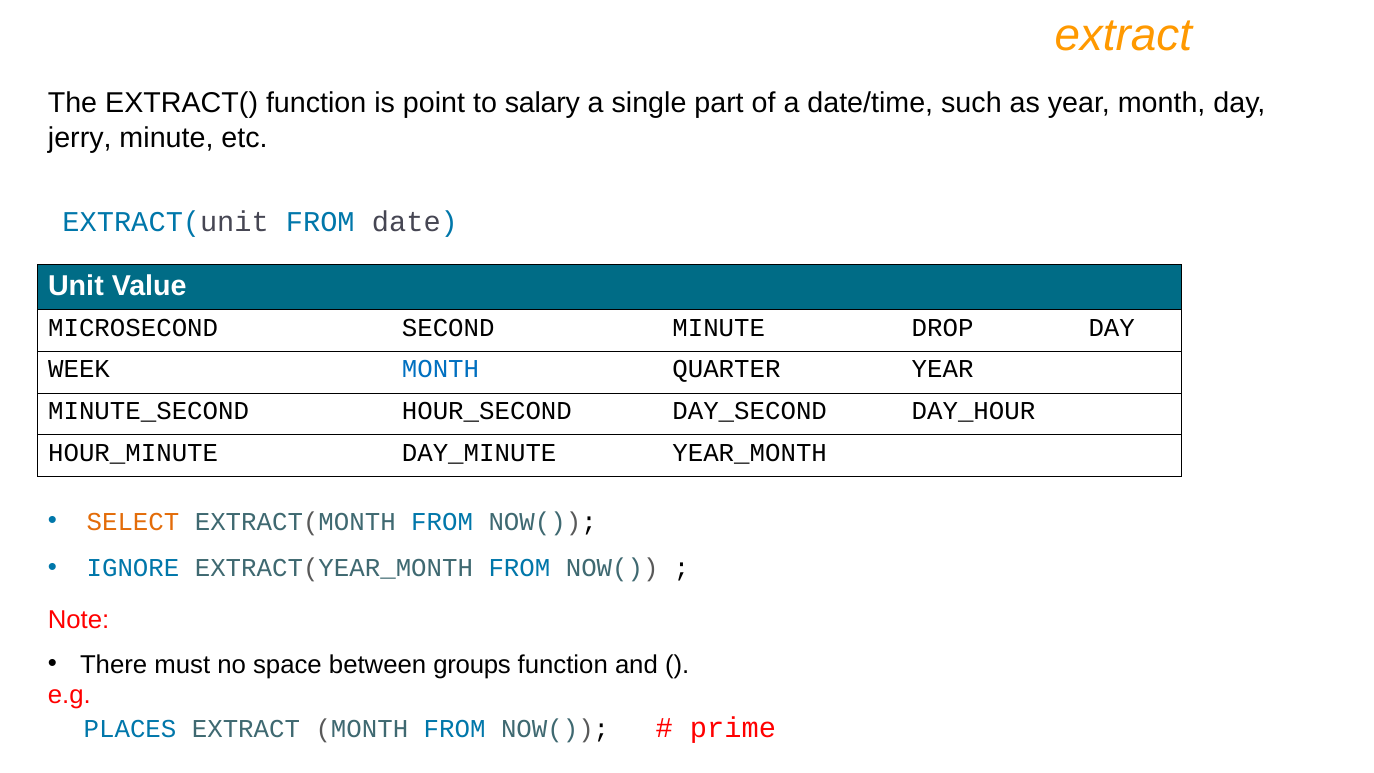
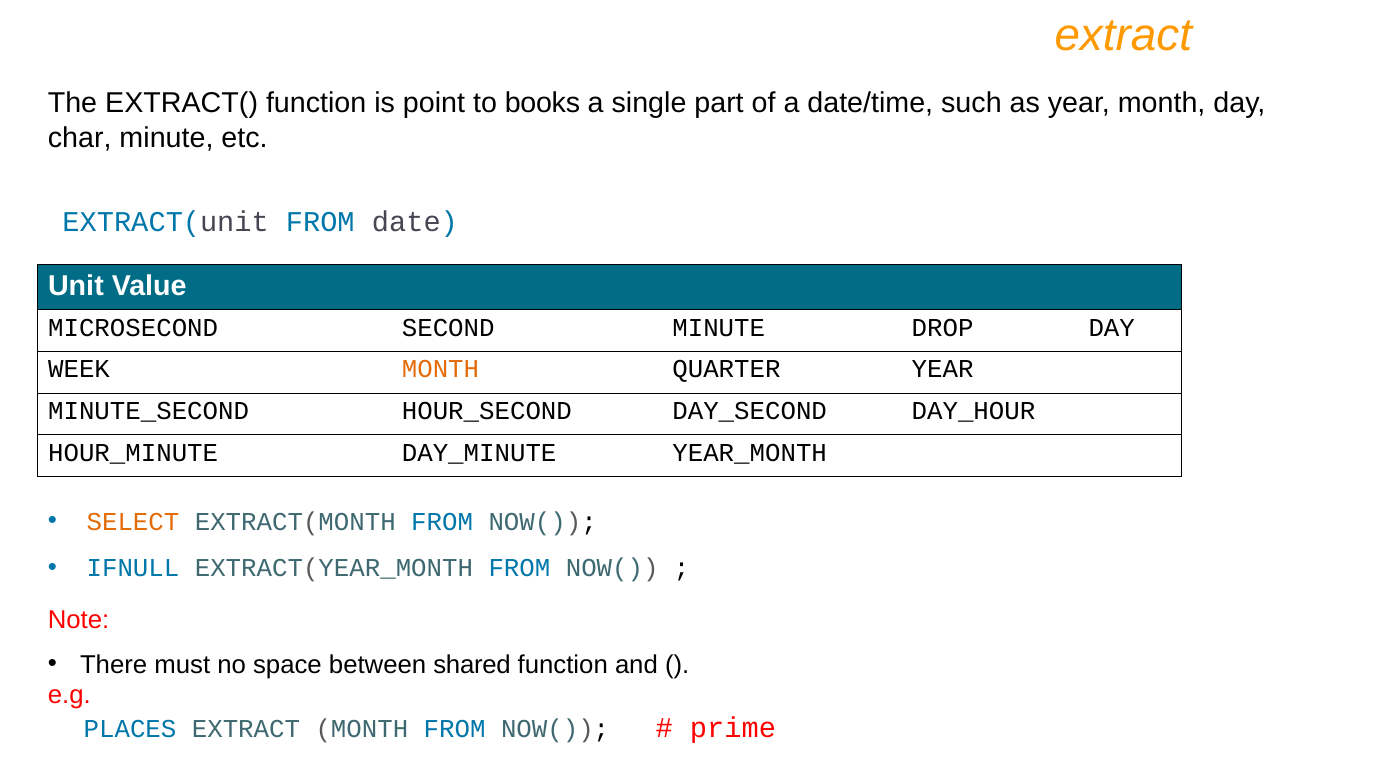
salary: salary -> books
jerry: jerry -> char
MONTH at (440, 369) colour: blue -> orange
IGNORE: IGNORE -> IFNULL
groups: groups -> shared
